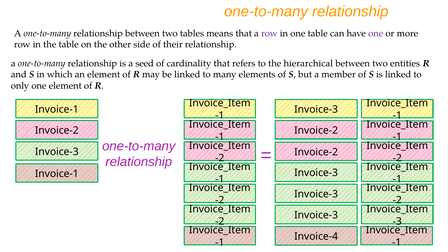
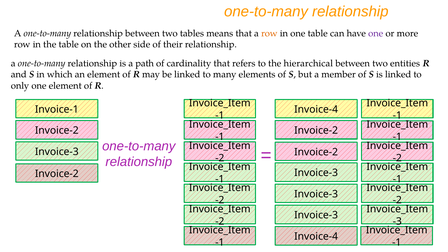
row at (269, 33) colour: purple -> orange
seed: seed -> path
Invoice-3 at (316, 109): Invoice-3 -> Invoice-4
Invoice-1 at (57, 174): Invoice-1 -> Invoice-2
